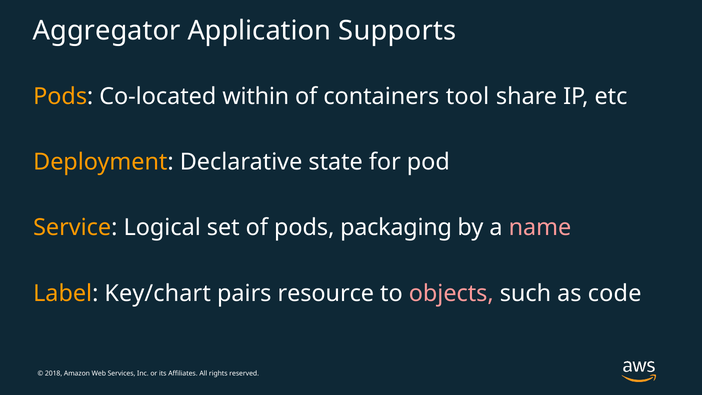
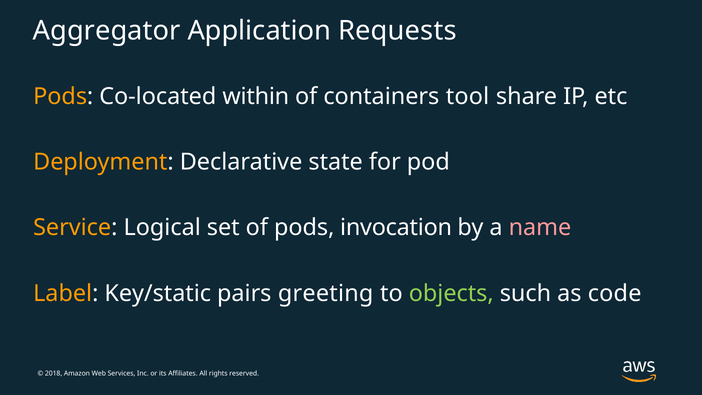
Supports: Supports -> Requests
packaging: packaging -> invocation
Key/chart: Key/chart -> Key/static
resource: resource -> greeting
objects colour: pink -> light green
